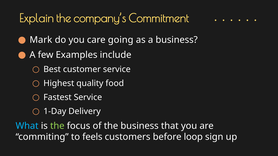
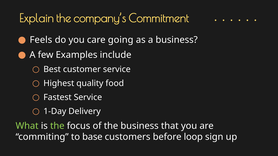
Mark: Mark -> Feels
What colour: light blue -> light green
feels: feels -> base
